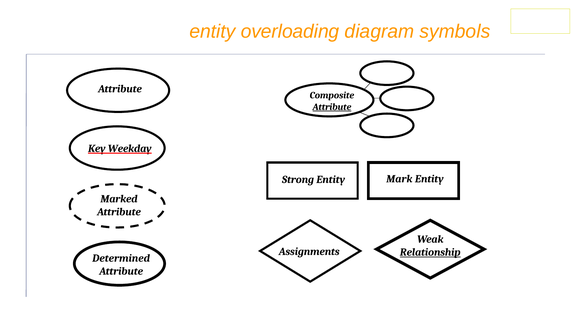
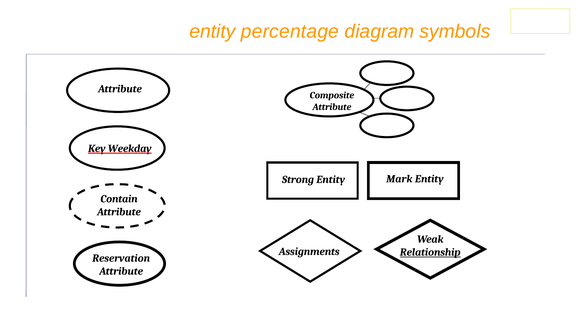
overloading: overloading -> percentage
Attribute at (332, 107) underline: present -> none
Marked: Marked -> Contain
Determined: Determined -> Reservation
